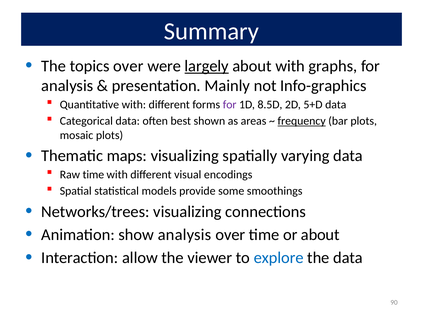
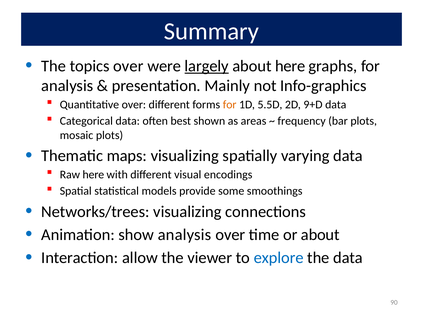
about with: with -> here
Quantitative with: with -> over
for at (230, 105) colour: purple -> orange
8.5D: 8.5D -> 5.5D
5+D: 5+D -> 9+D
frequency underline: present -> none
Raw time: time -> here
